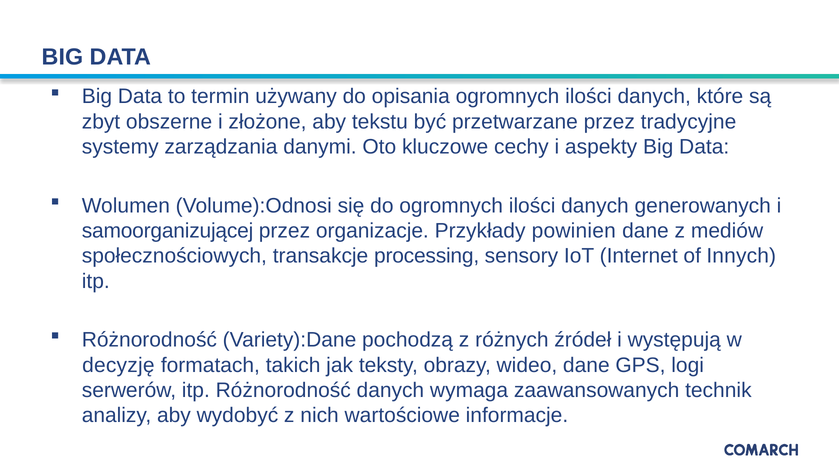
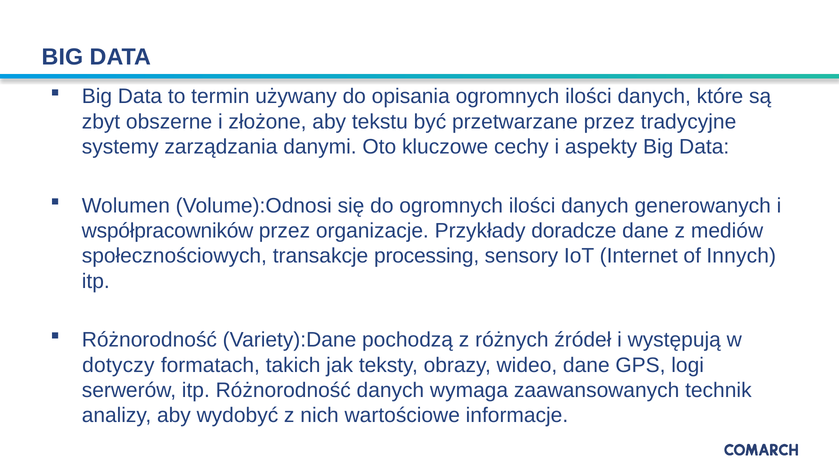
samoorganizującej: samoorganizującej -> współpracowników
powinien: powinien -> doradcze
decyzję: decyzję -> dotyczy
